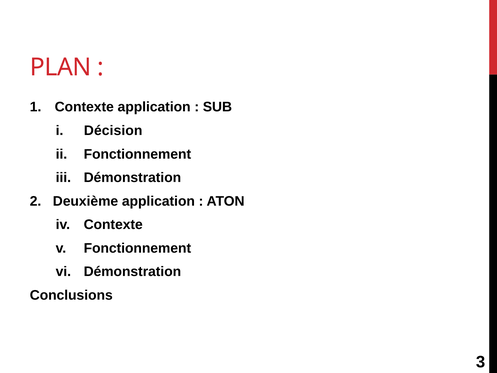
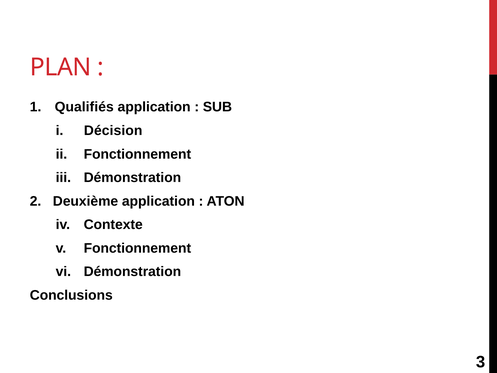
Contexte at (84, 107): Contexte -> Qualifiés
